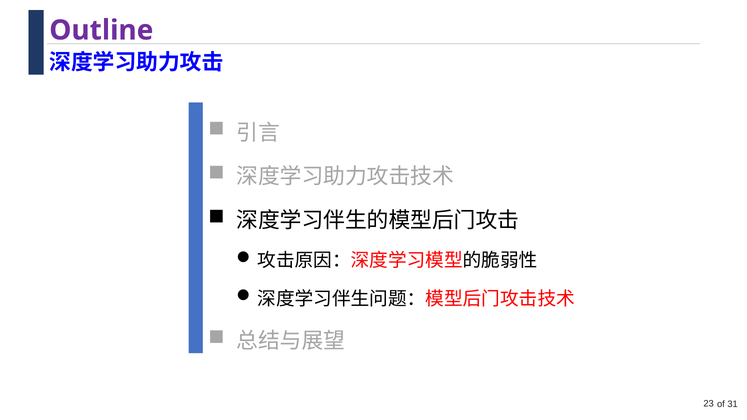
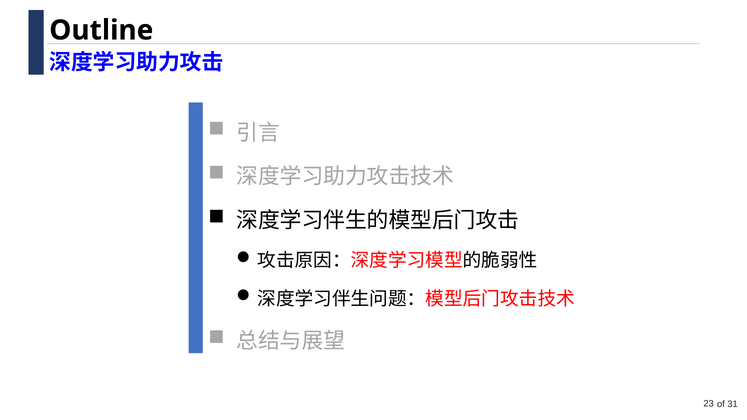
Outline colour: purple -> black
